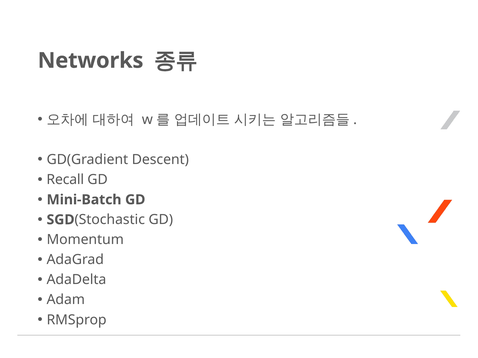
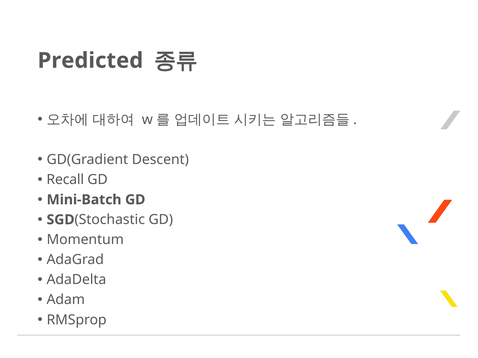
Networks: Networks -> Predicted
